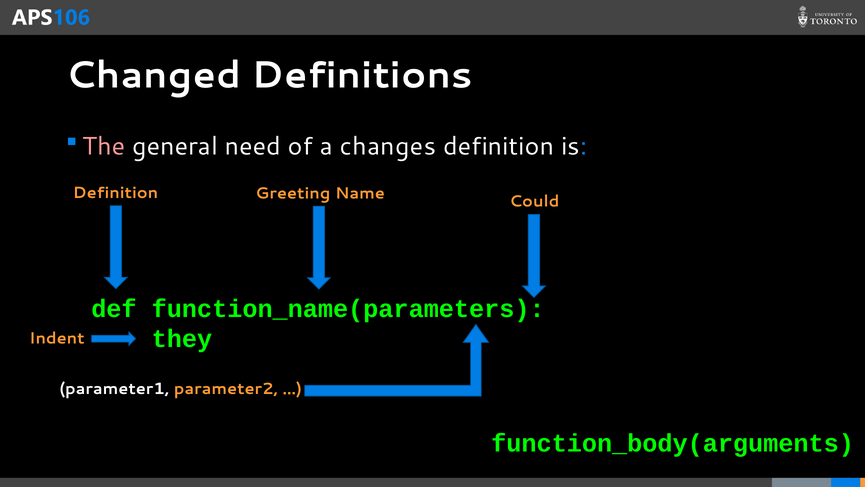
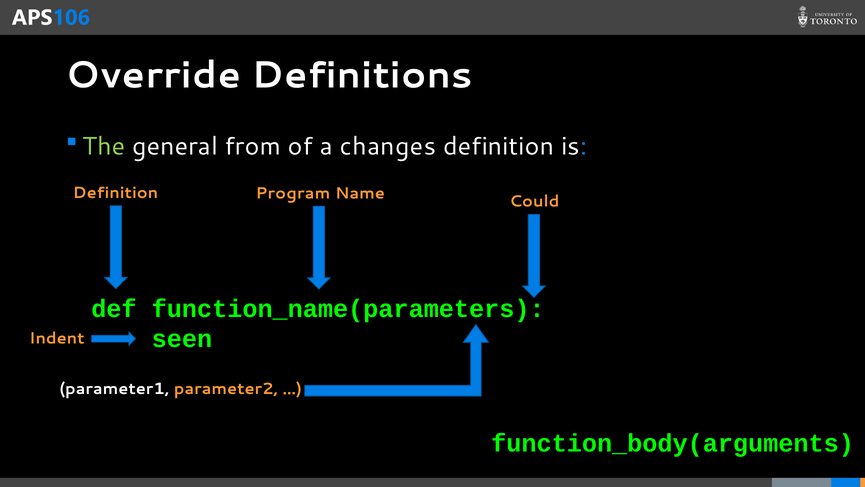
Changed: Changed -> Override
The colour: pink -> light green
need: need -> from
Greeting: Greeting -> Program
they: they -> seen
